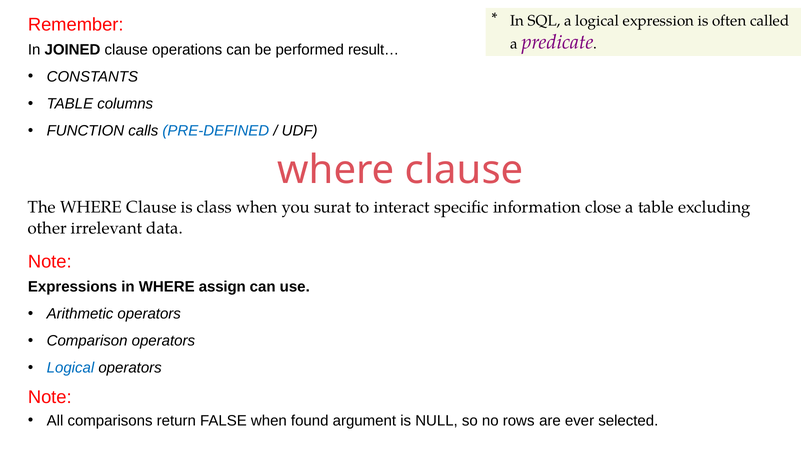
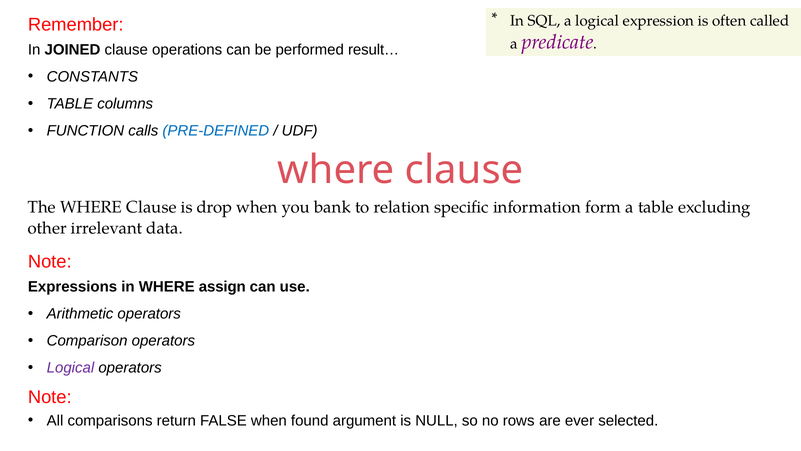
class: class -> drop
surat: surat -> bank
interact: interact -> relation
close: close -> form
Logical at (70, 368) colour: blue -> purple
